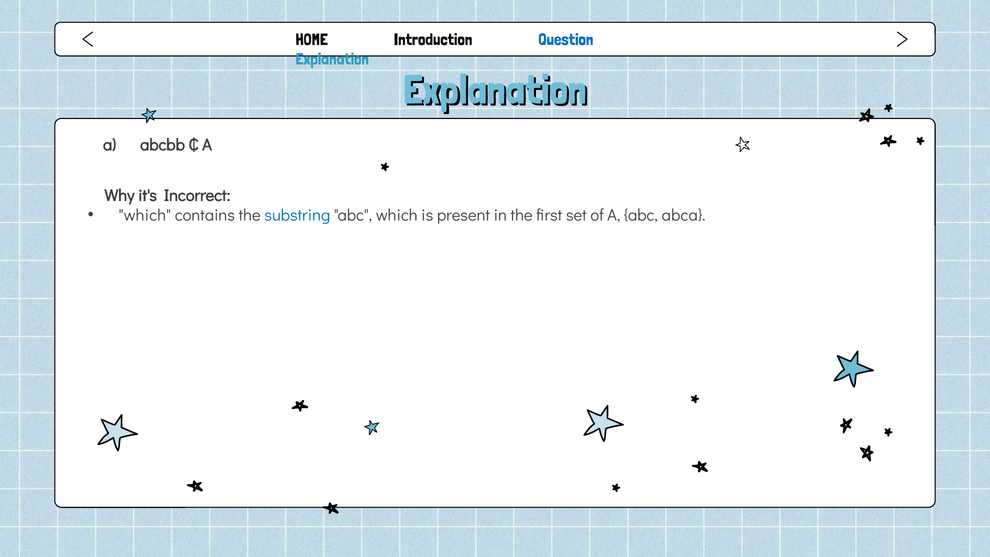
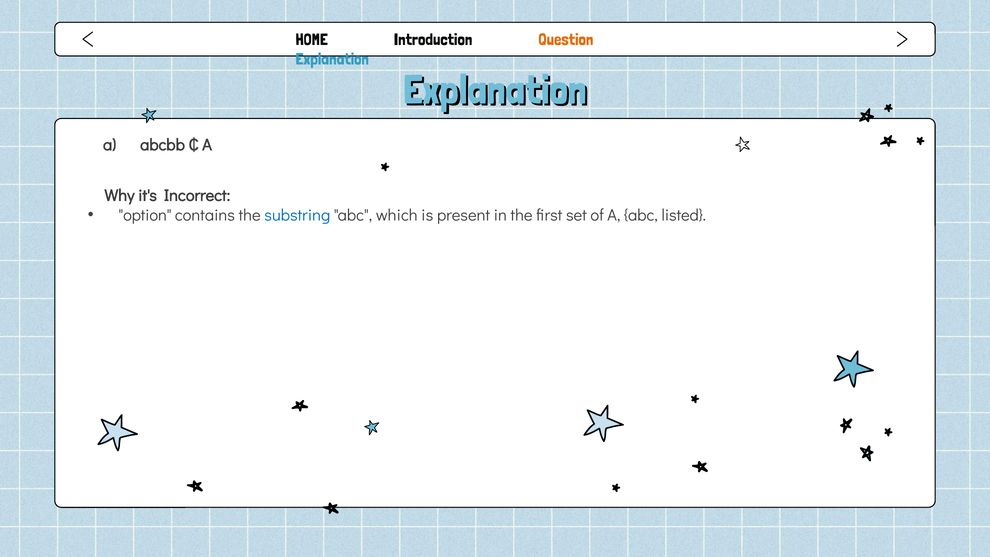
Question colour: blue -> orange
which at (145, 215): which -> option
abca: abca -> listed
